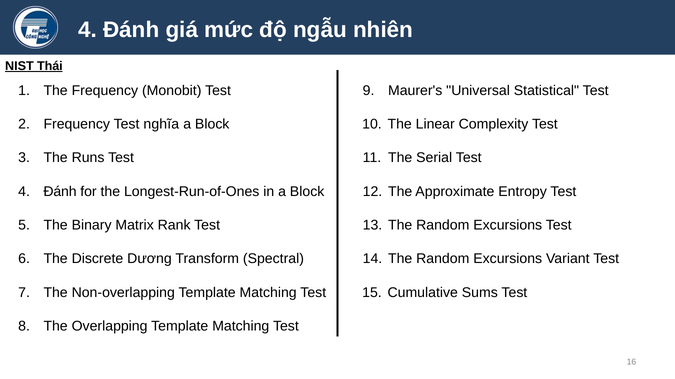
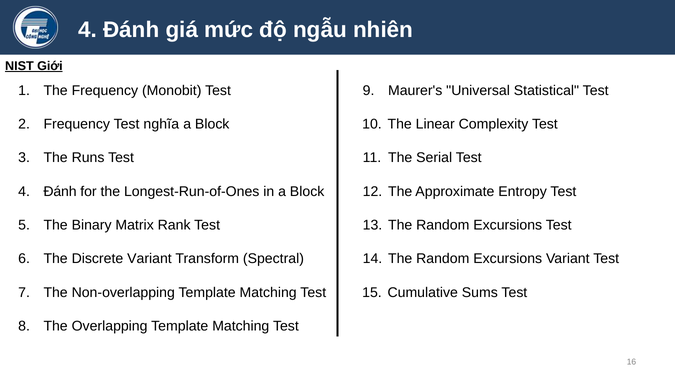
Thái: Thái -> Giới
Discrete Dương: Dương -> Variant
